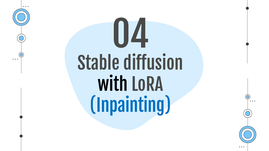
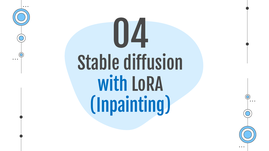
with colour: black -> blue
